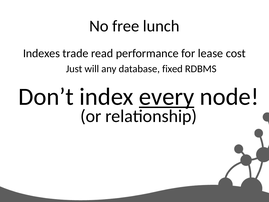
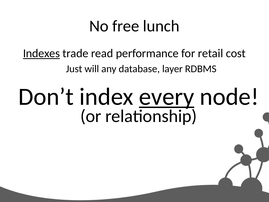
Indexes underline: none -> present
lease: lease -> retail
fixed: fixed -> layer
